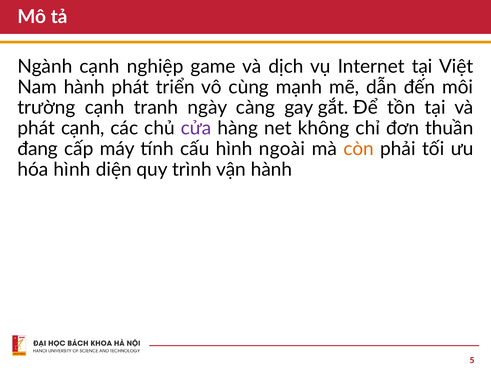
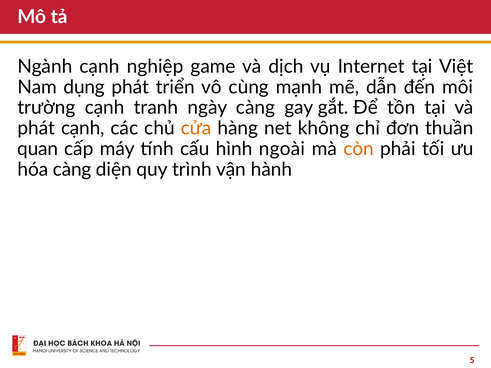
Nam hành: hành -> dụng
cửa colour: purple -> orange
đang: đang -> quan
hóa hình: hình -> càng
